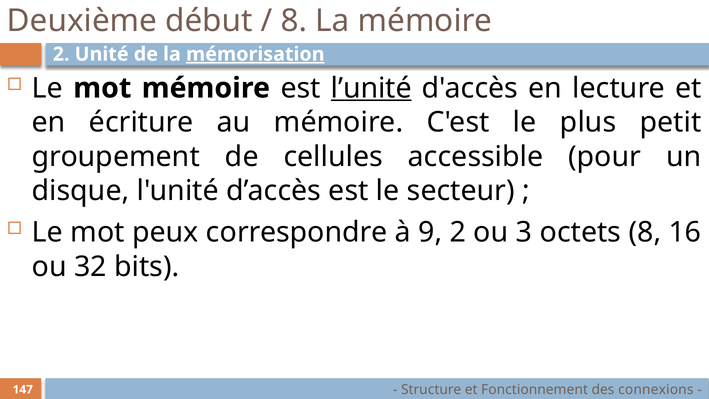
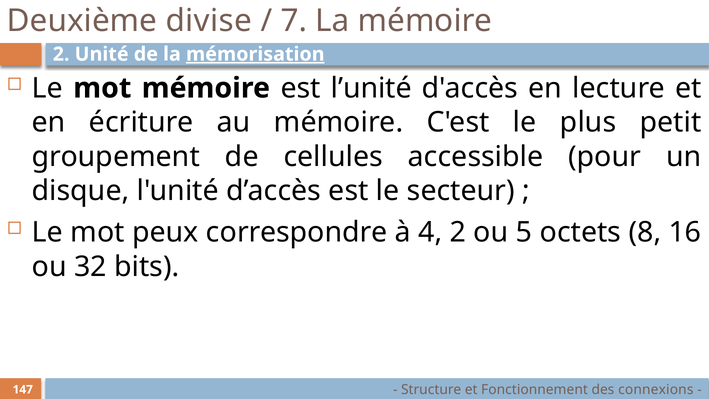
début: début -> divise
8 at (294, 21): 8 -> 7
l’unité underline: present -> none
9: 9 -> 4
3: 3 -> 5
